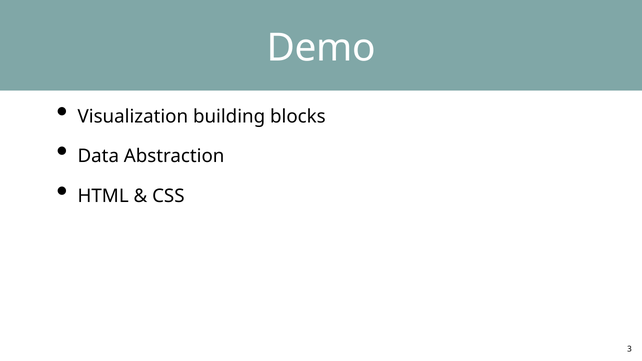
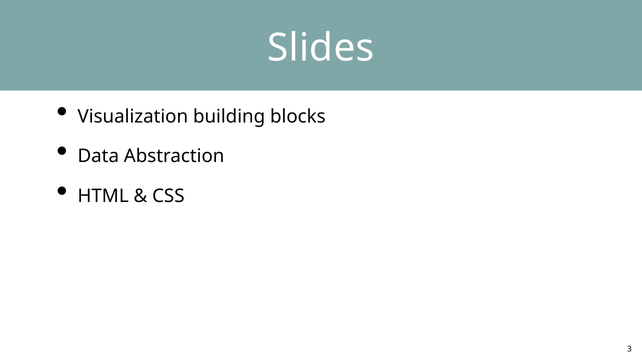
Demo: Demo -> Slides
